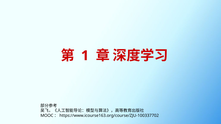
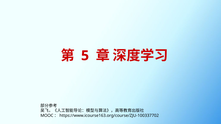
1: 1 -> 5
